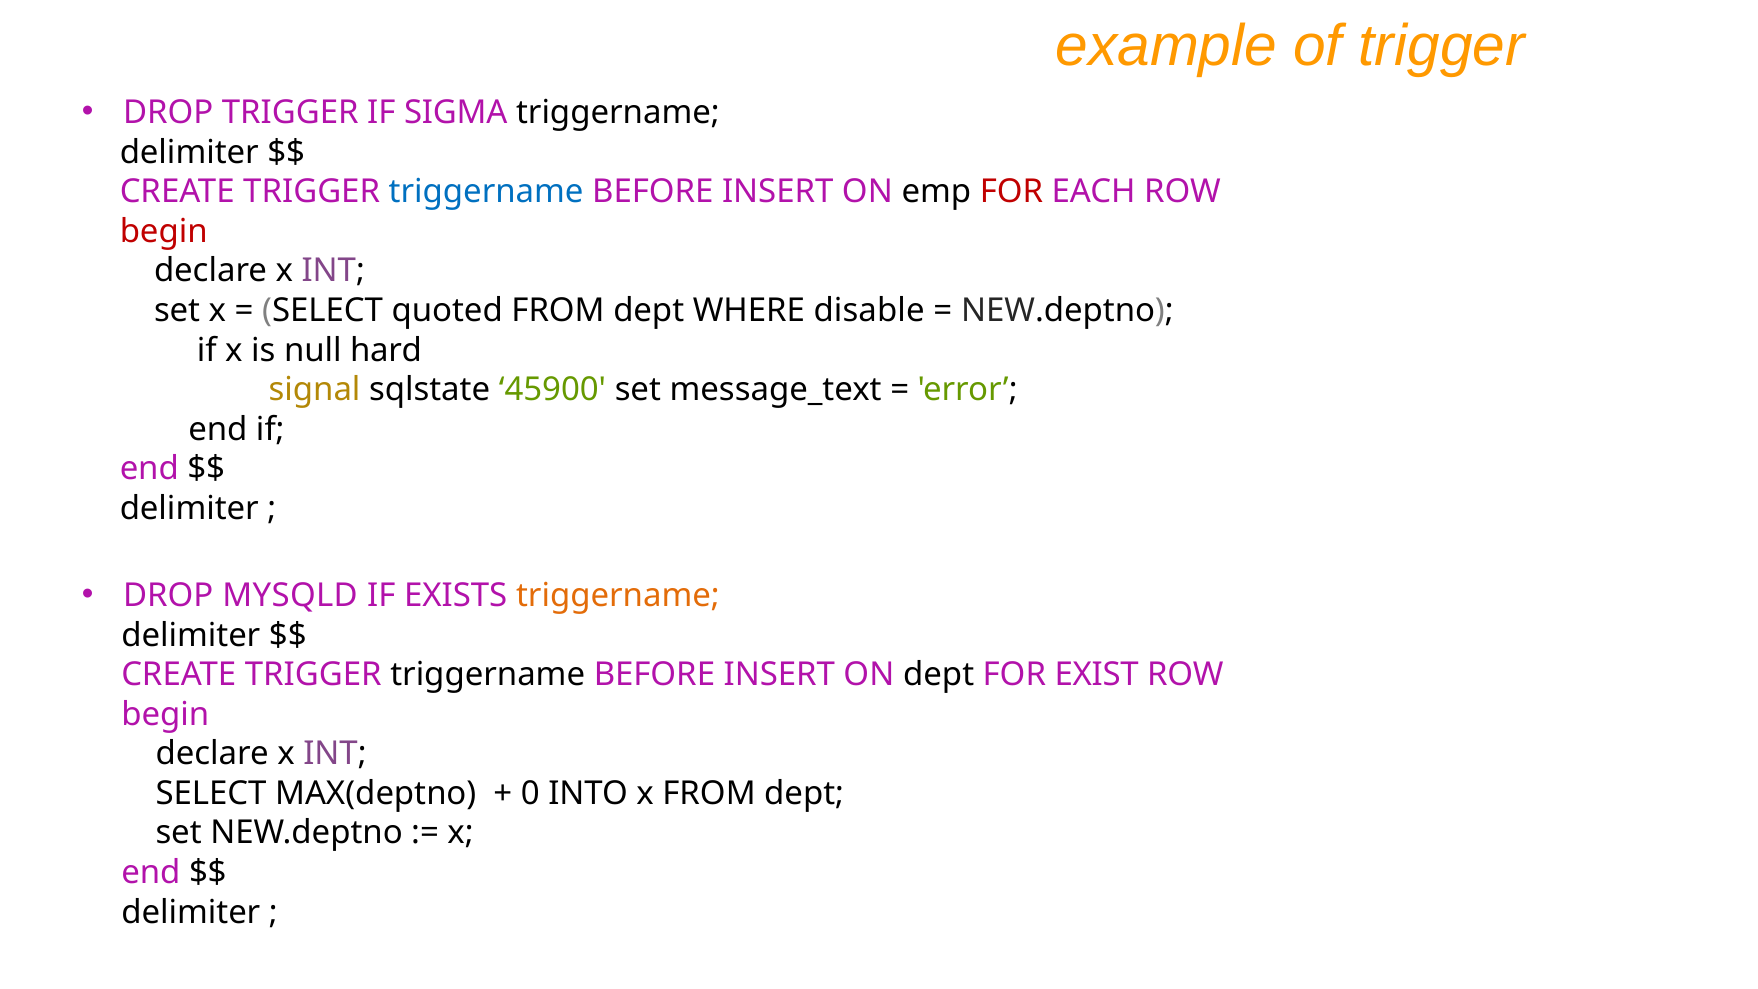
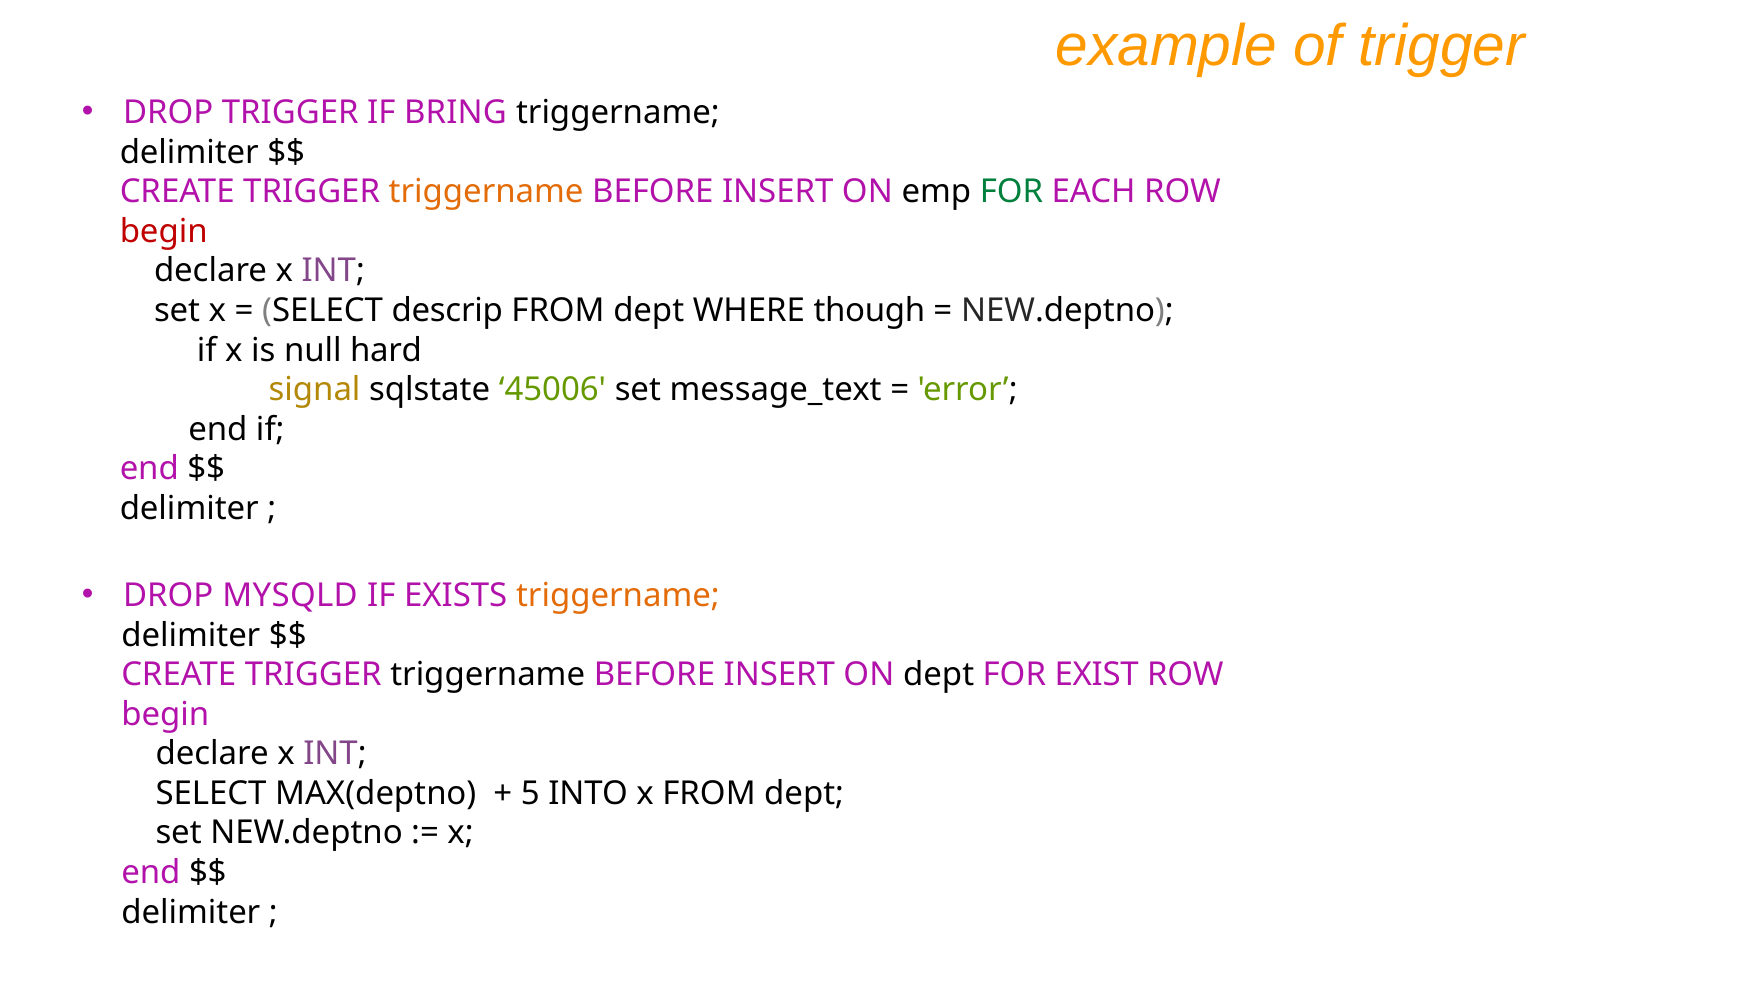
SIGMA: SIGMA -> BRING
triggername at (486, 192) colour: blue -> orange
FOR at (1012, 192) colour: red -> green
quoted: quoted -> descrip
disable: disable -> though
45900: 45900 -> 45006
0: 0 -> 5
